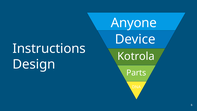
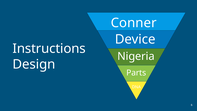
Anyone: Anyone -> Conner
Kotrola: Kotrola -> Nigeria
